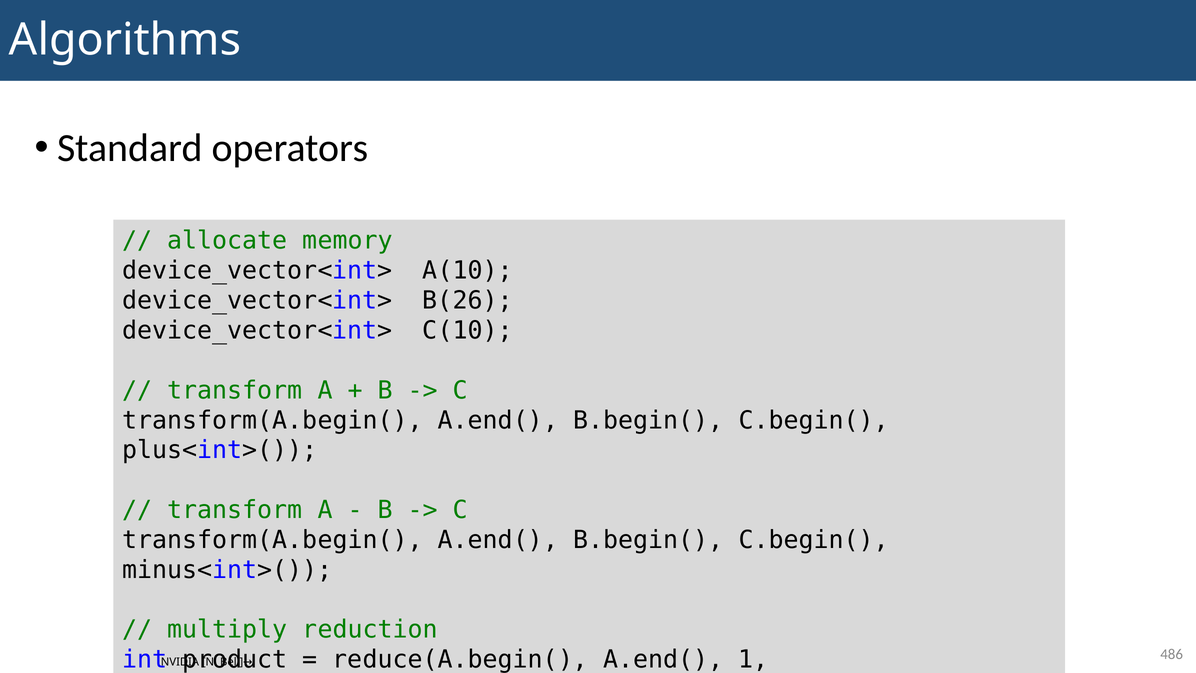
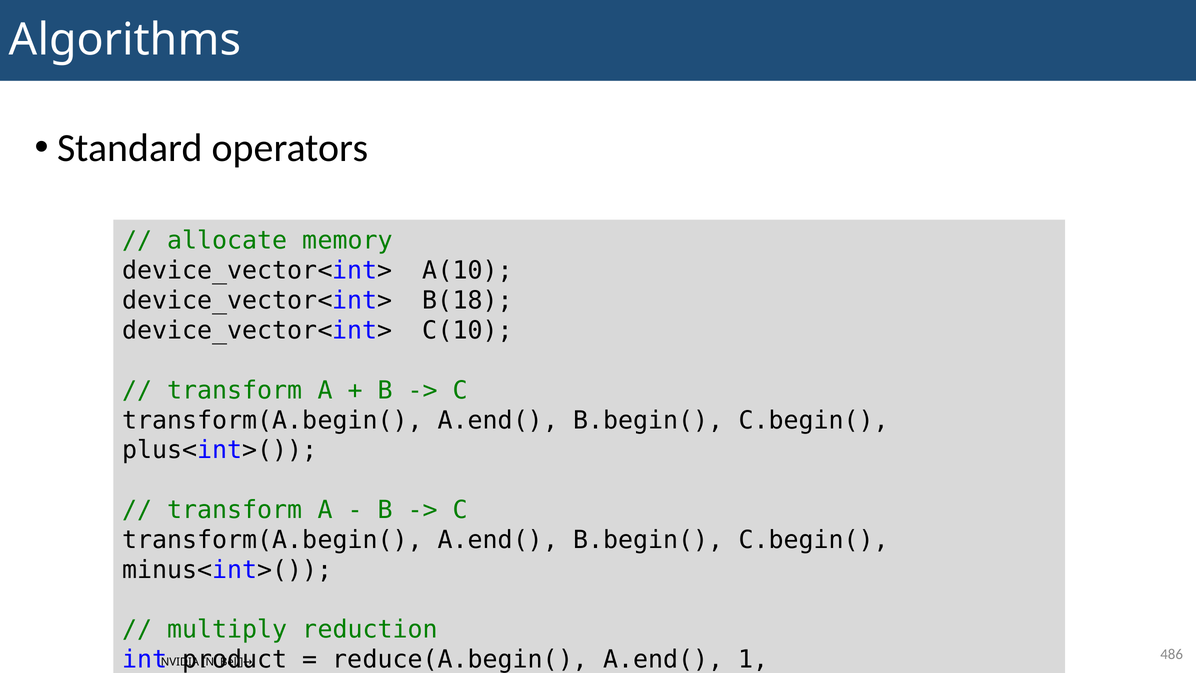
B(26: B(26 -> B(18
